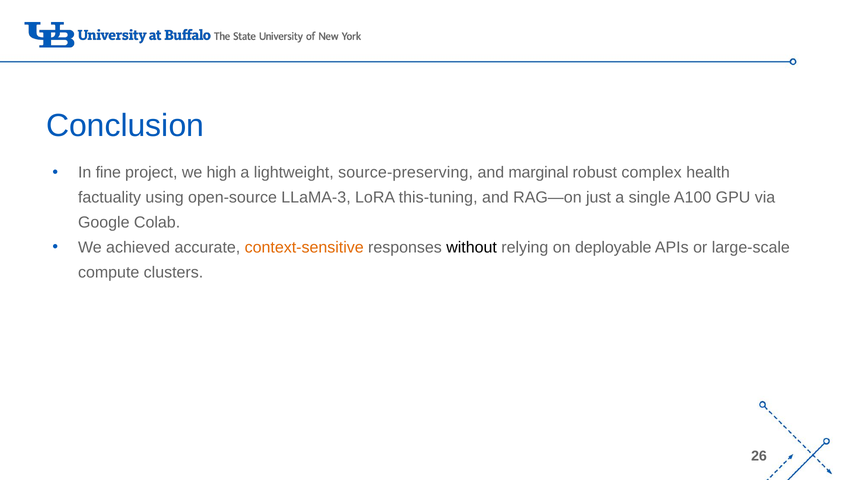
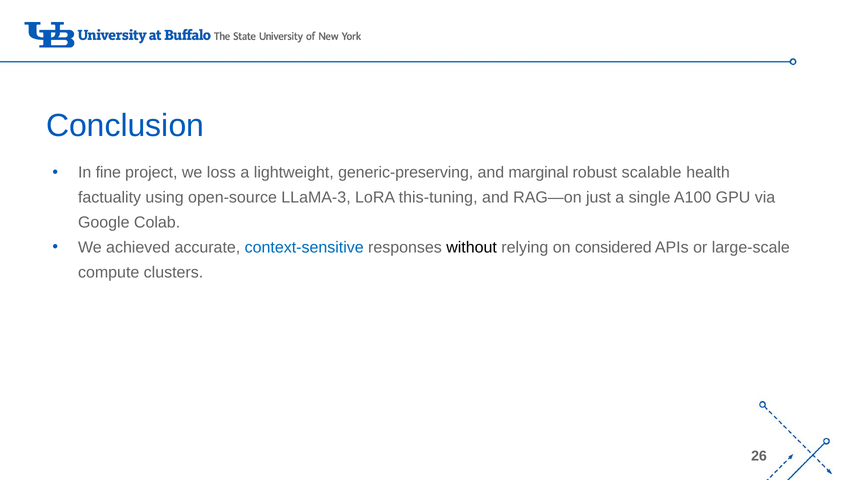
high: high -> loss
source-preserving: source-preserving -> generic-preserving
complex: complex -> scalable
context-sensitive colour: orange -> blue
deployable: deployable -> considered
